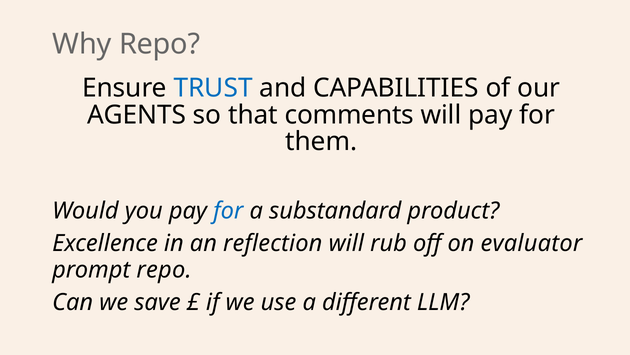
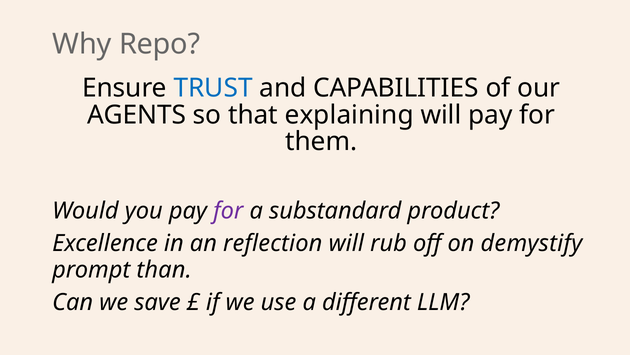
comments: comments -> explaining
for at (228, 211) colour: blue -> purple
evaluator: evaluator -> demystify
prompt repo: repo -> than
